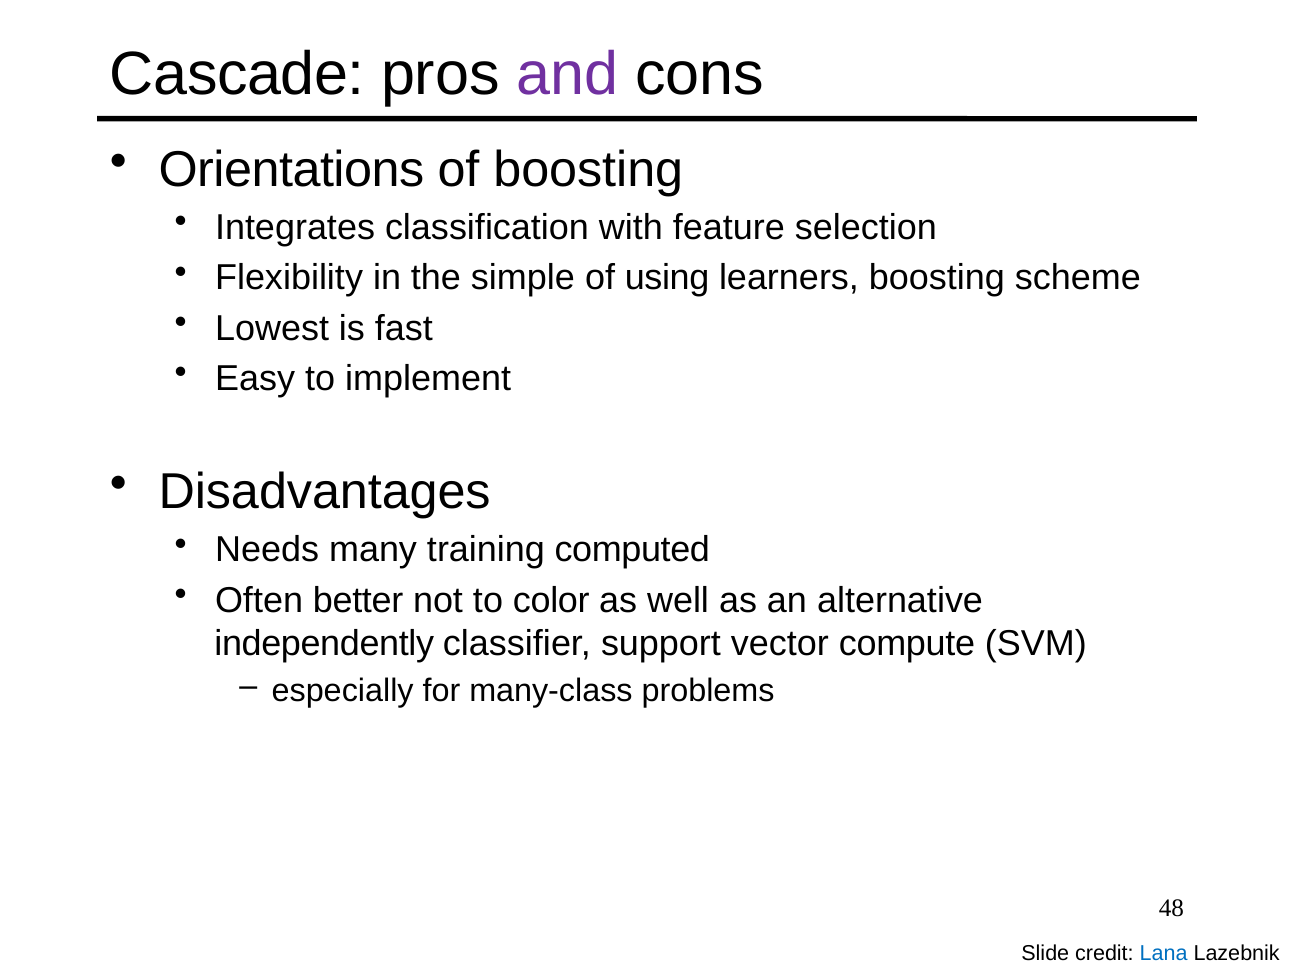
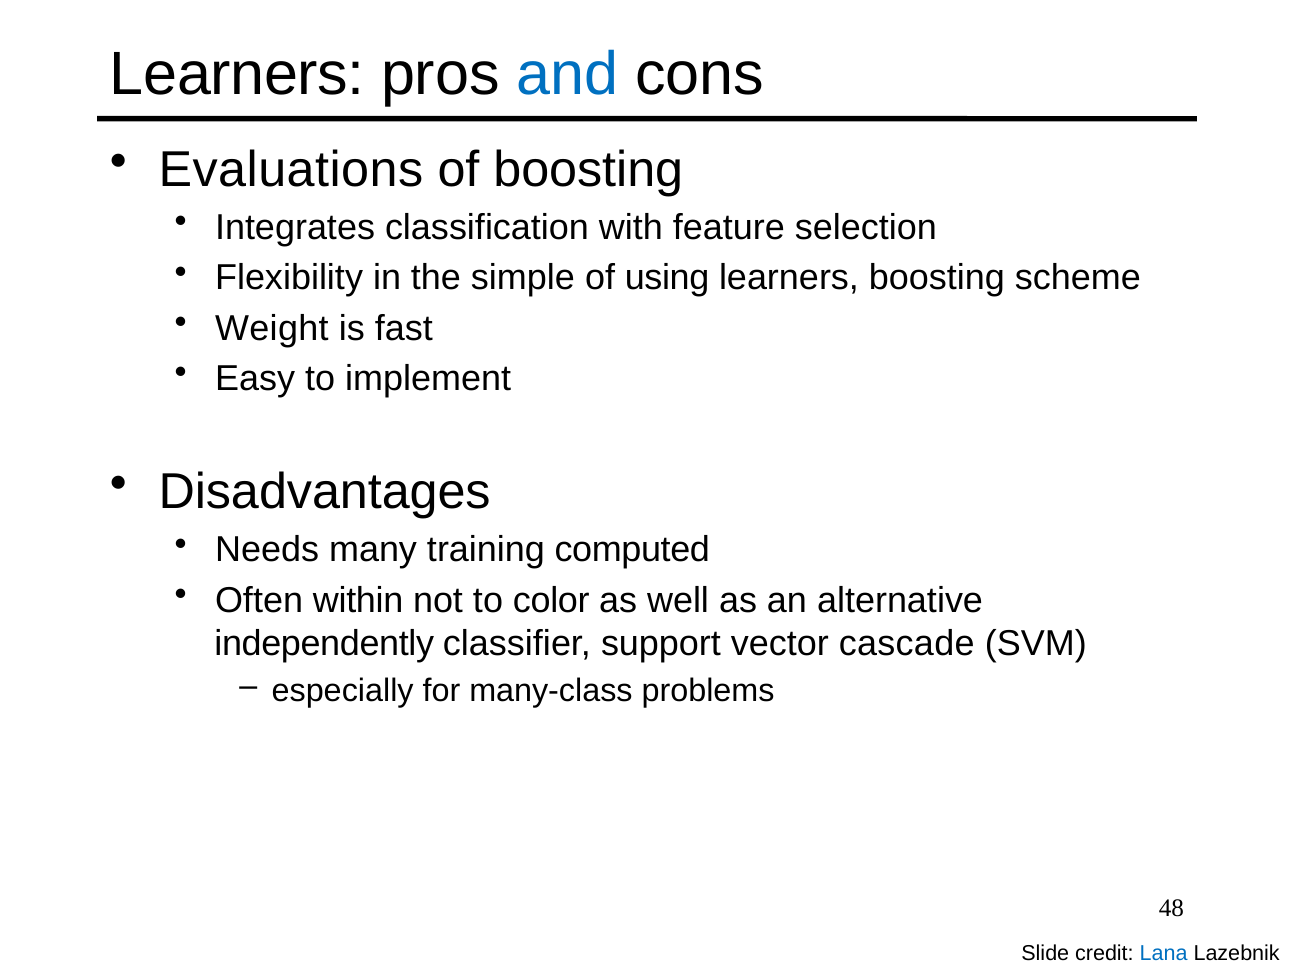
Cascade at (237, 74): Cascade -> Learners
and colour: purple -> blue
Orientations: Orientations -> Evaluations
Lowest: Lowest -> Weight
better: better -> within
compute: compute -> cascade
